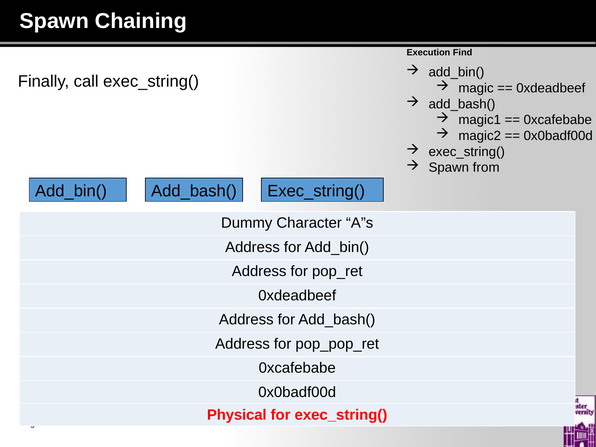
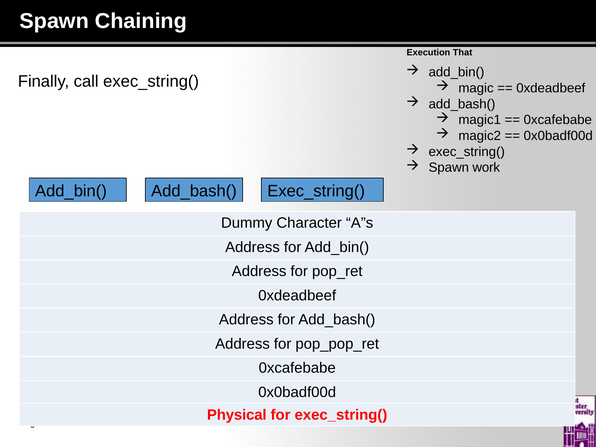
Find: Find -> That
from: from -> work
